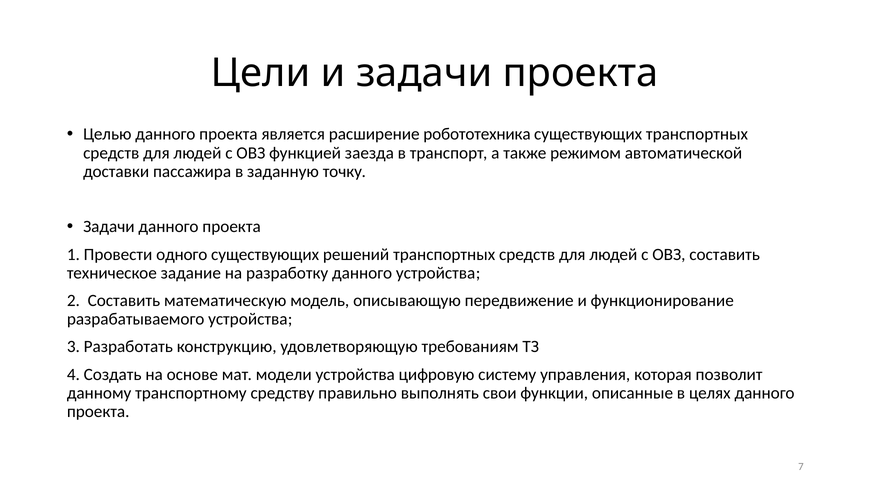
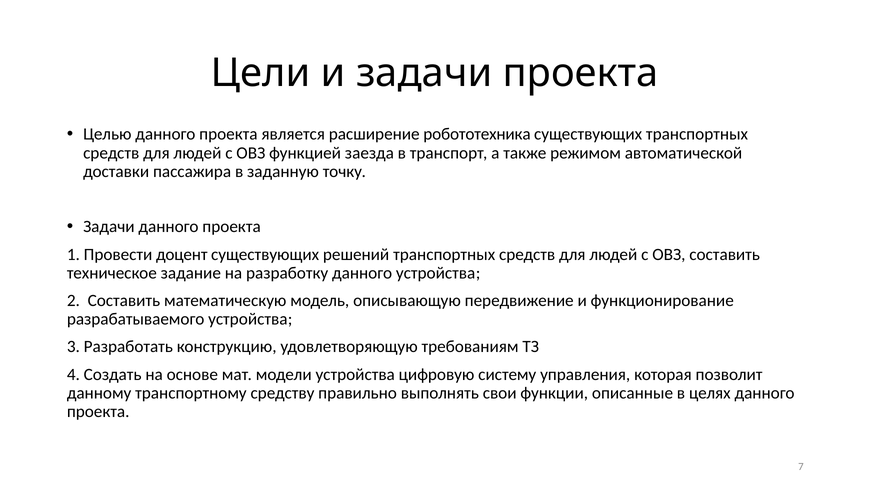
одного: одного -> доцент
